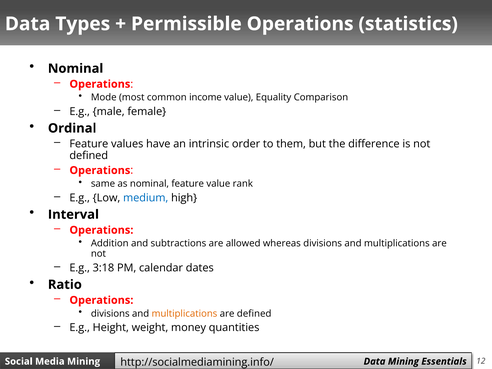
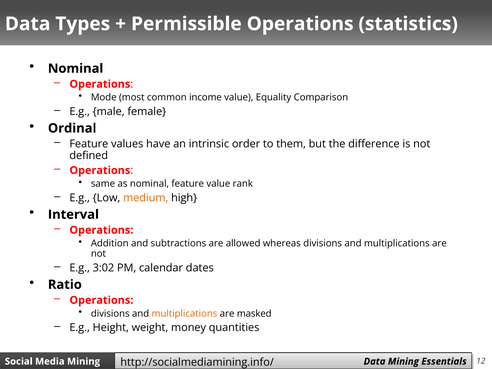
medium colour: blue -> orange
3:18: 3:18 -> 3:02
are defined: defined -> masked
